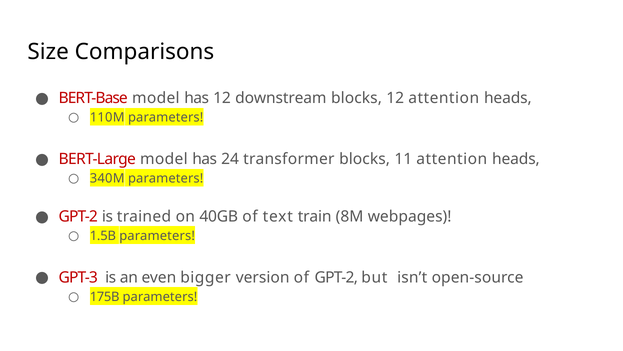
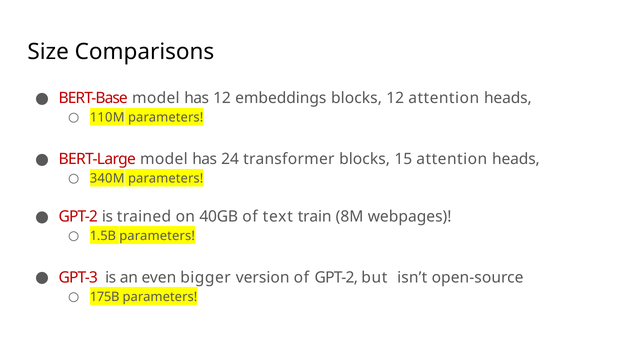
downstream: downstream -> embeddings
11: 11 -> 15
